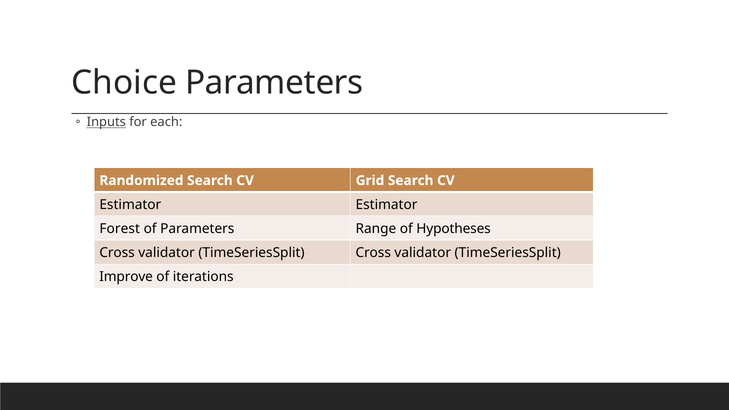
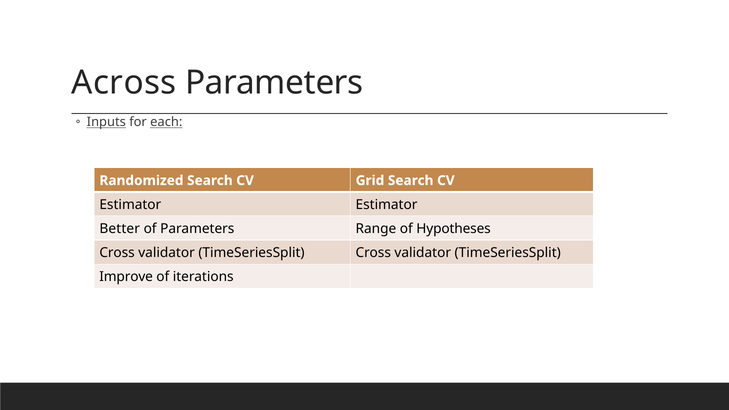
Choice: Choice -> Across
each underline: none -> present
Forest: Forest -> Better
